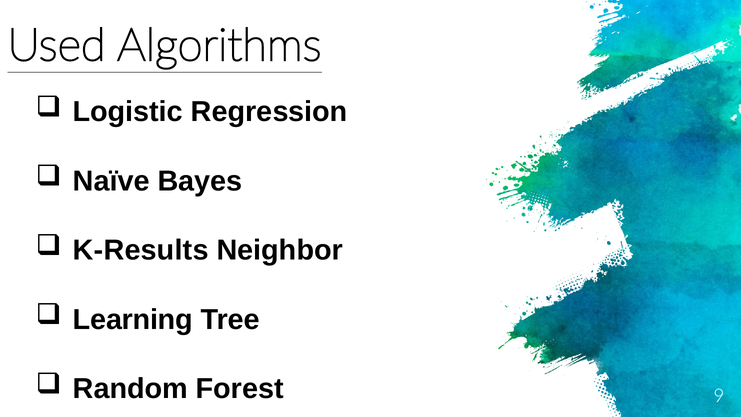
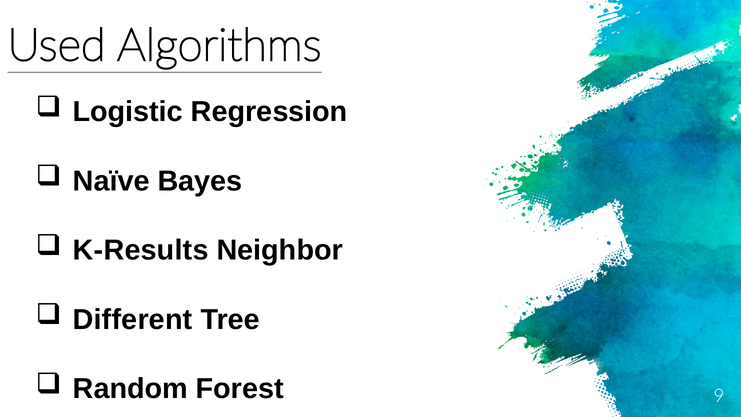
Learning: Learning -> Different
